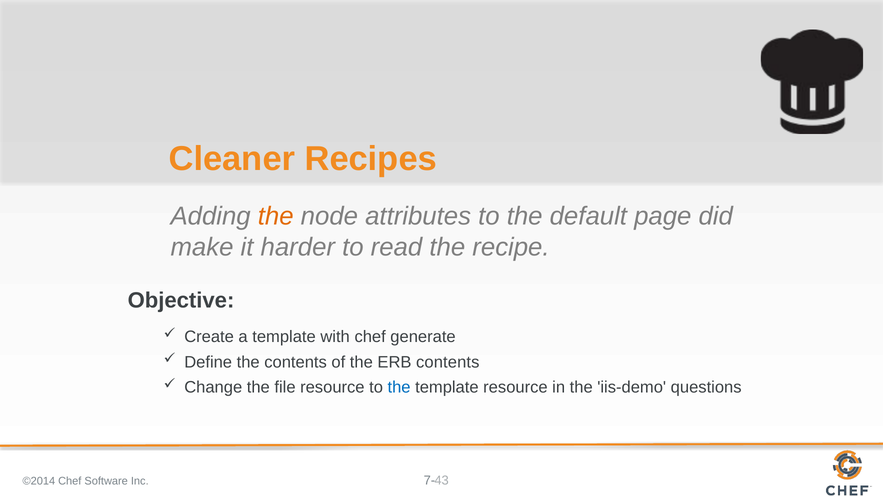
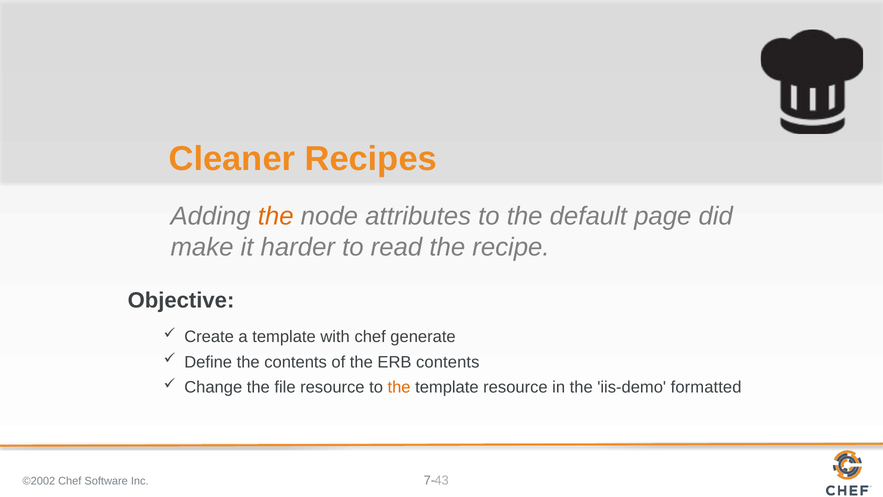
the at (399, 387) colour: blue -> orange
questions: questions -> formatted
©2014: ©2014 -> ©2002
